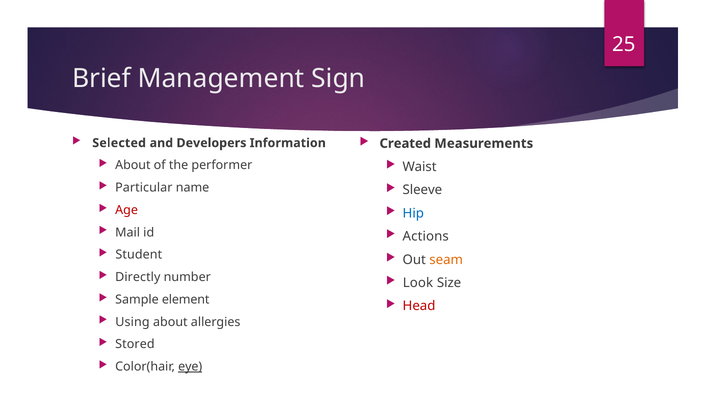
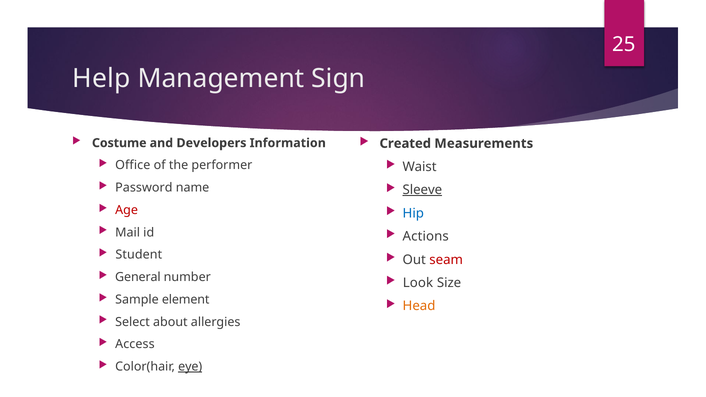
Brief: Brief -> Help
Selected: Selected -> Costume
About at (133, 165): About -> Office
Particular: Particular -> Password
Sleeve underline: none -> present
seam colour: orange -> red
Directly: Directly -> General
Head colour: red -> orange
Using: Using -> Select
Stored: Stored -> Access
